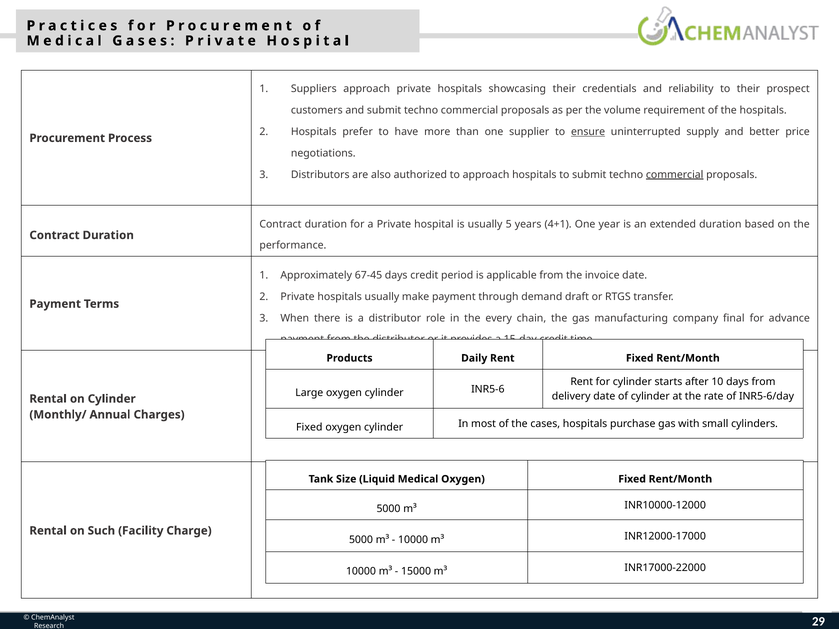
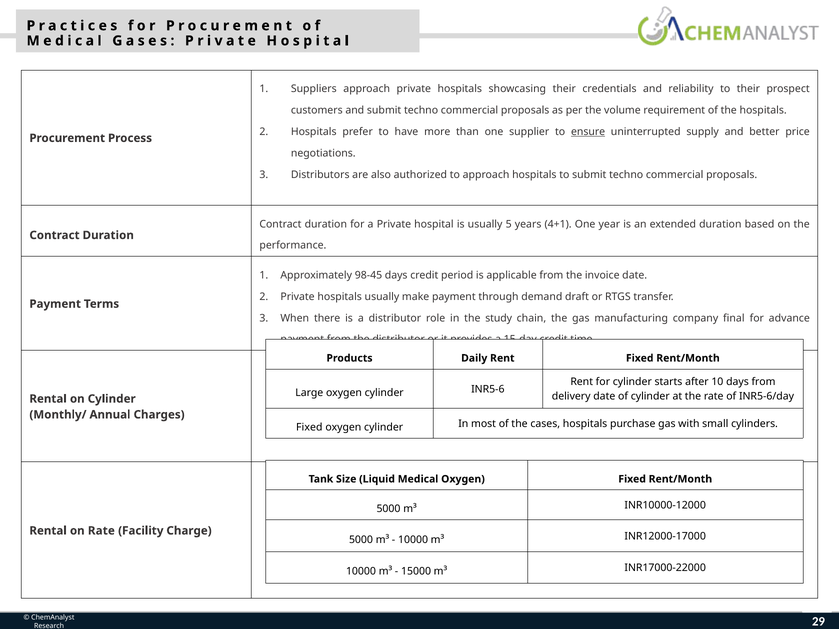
commercial at (675, 175) underline: present -> none
67-45: 67-45 -> 98-45
every: every -> study
on Such: Such -> Rate
